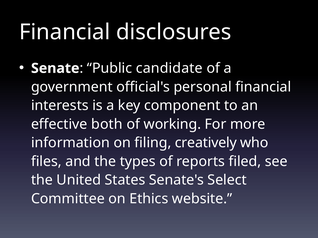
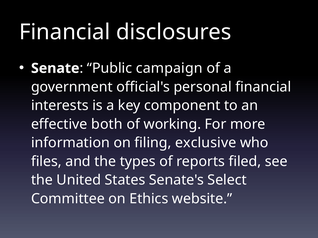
candidate: candidate -> campaign
creatively: creatively -> exclusive
